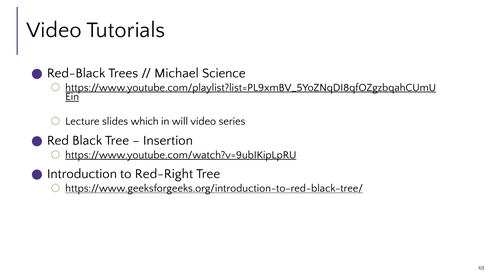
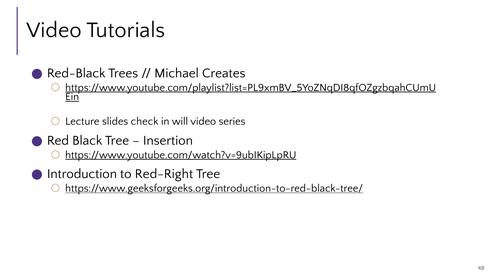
Science: Science -> Creates
which: which -> check
